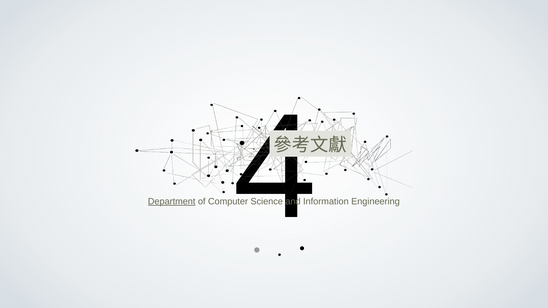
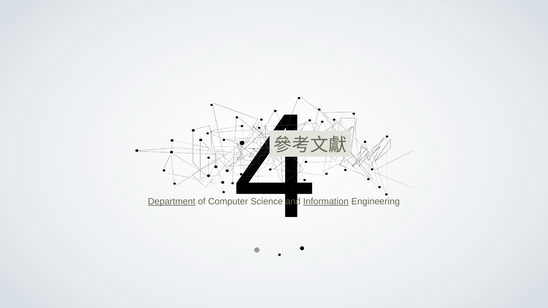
Information underline: none -> present
